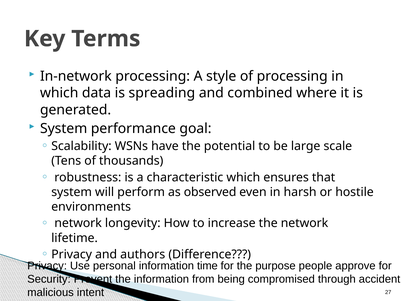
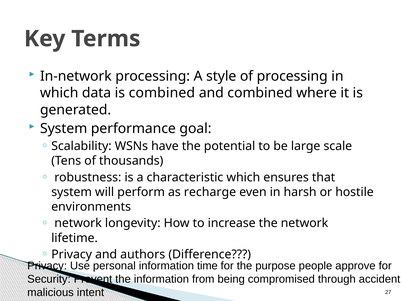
is spreading: spreading -> combined
observed: observed -> recharge
